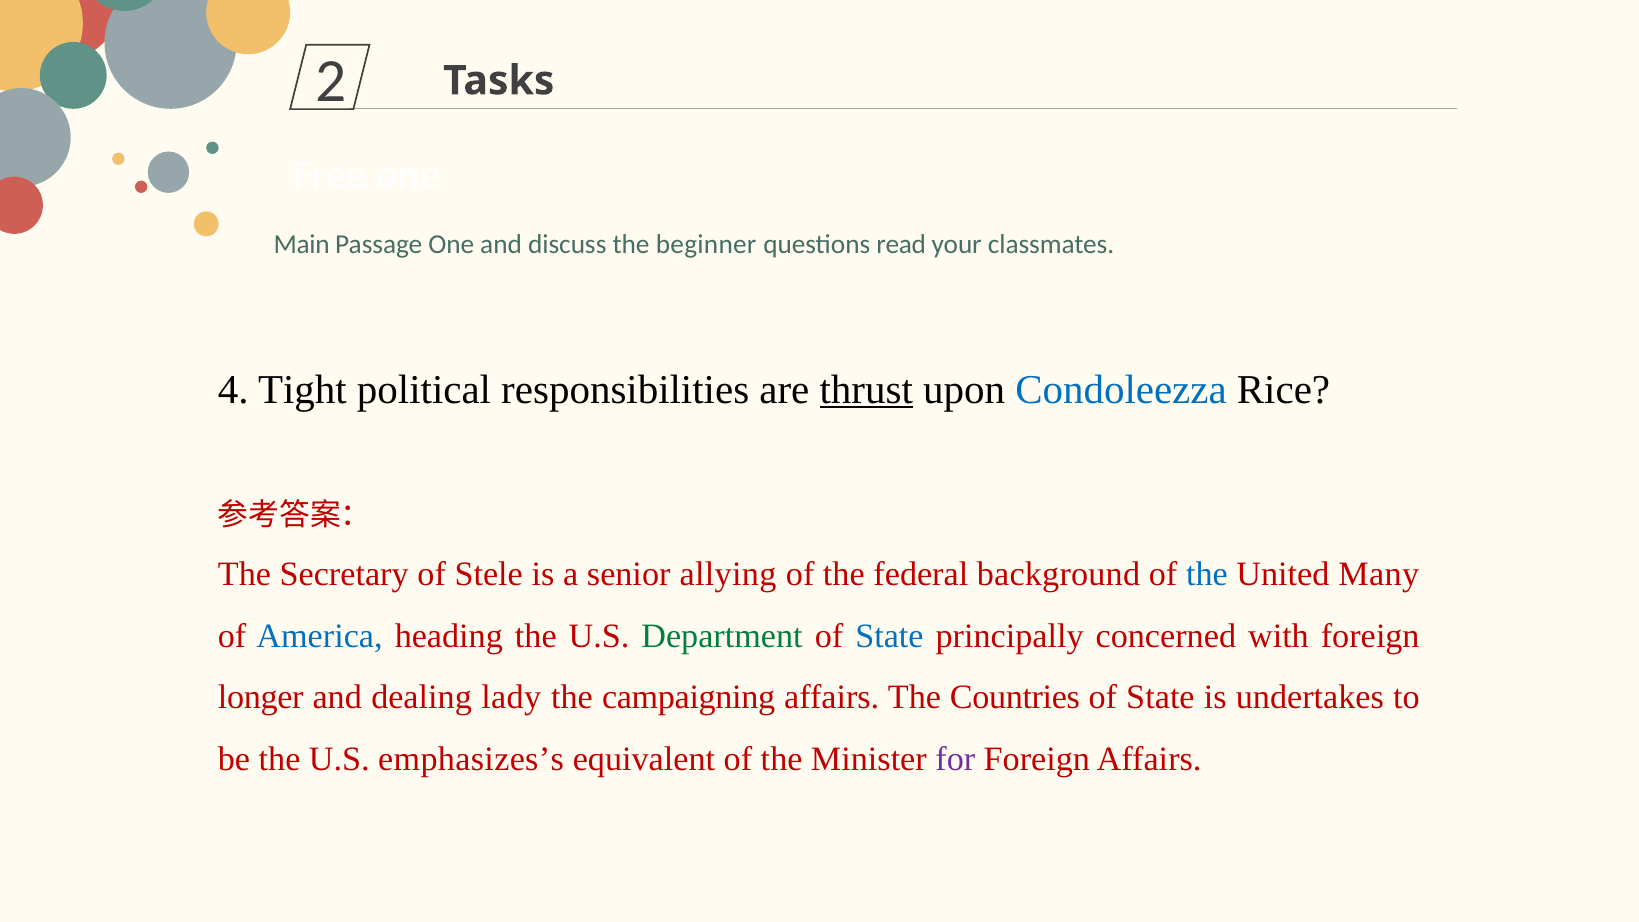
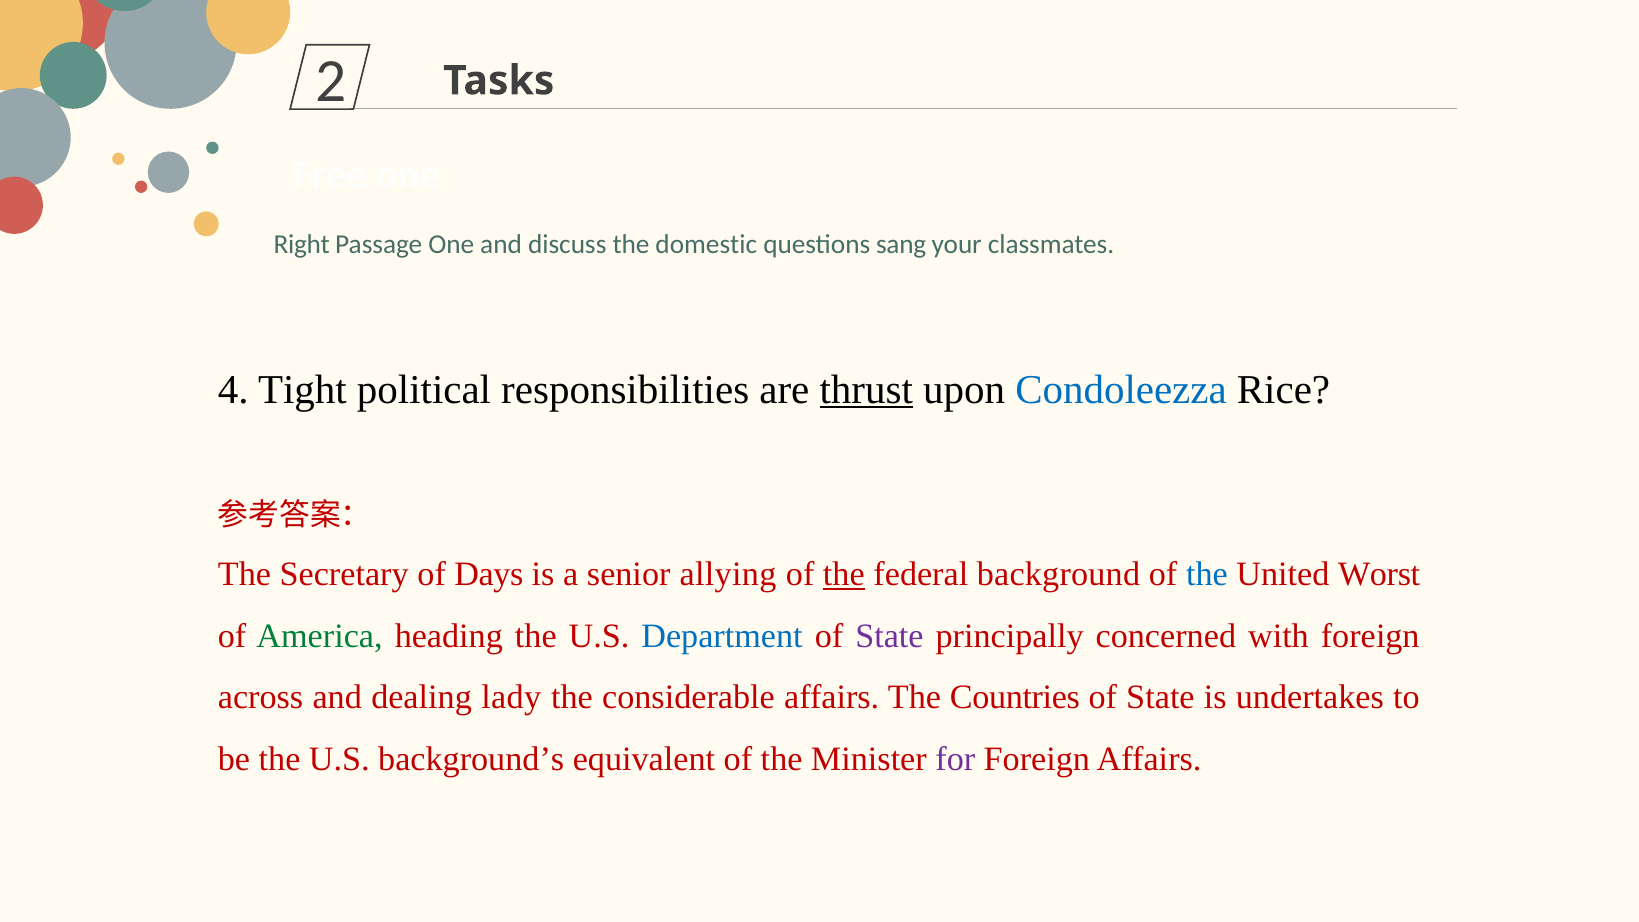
Main: Main -> Right
beginner: beginner -> domestic
read: read -> sang
Stele: Stele -> Days
the at (844, 575) underline: none -> present
Many: Many -> Worst
America colour: blue -> green
Department colour: green -> blue
State at (889, 636) colour: blue -> purple
longer: longer -> across
campaigning: campaigning -> considerable
emphasizes’s: emphasizes’s -> background’s
